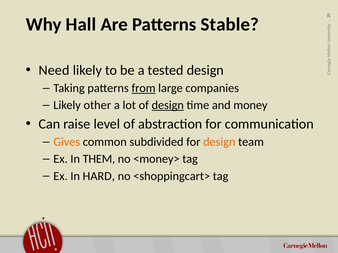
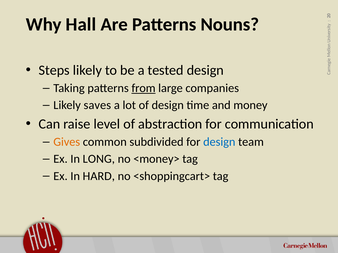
Stable: Stable -> Nouns
Need: Need -> Steps
other: other -> saves
design at (168, 105) underline: present -> none
design at (219, 142) colour: orange -> blue
THEM: THEM -> LONG
